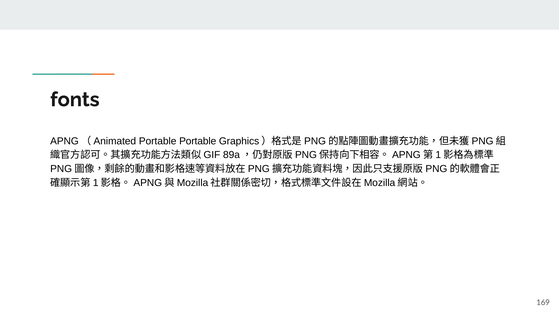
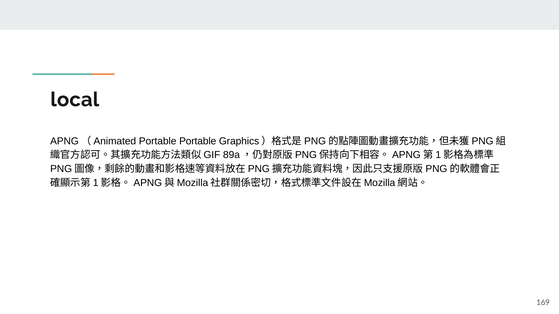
fonts: fonts -> local
